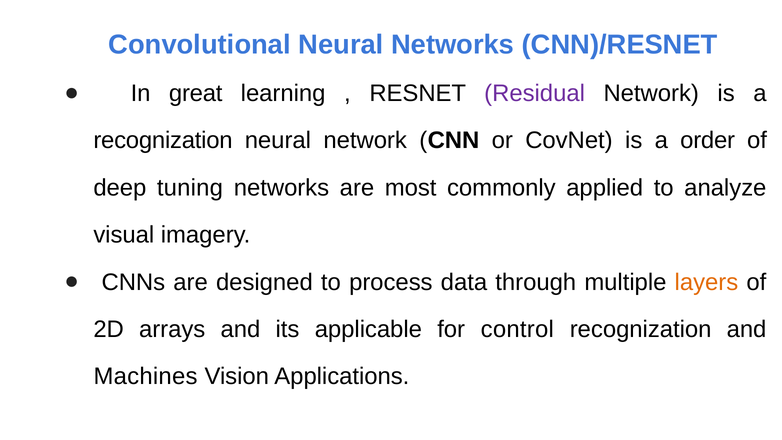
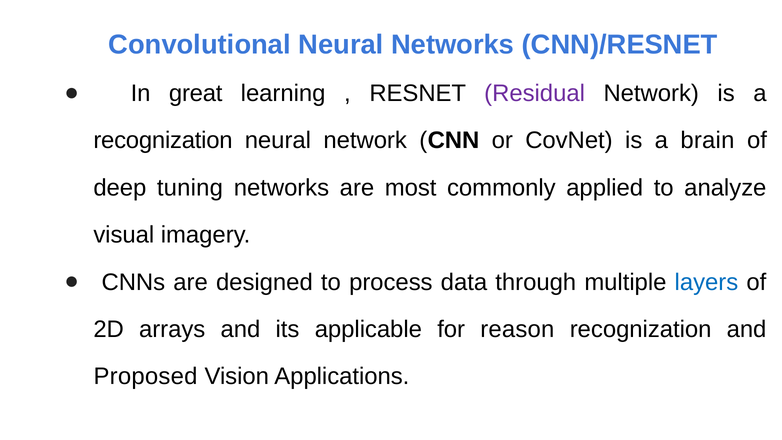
order: order -> brain
layers colour: orange -> blue
control: control -> reason
Machines: Machines -> Proposed
